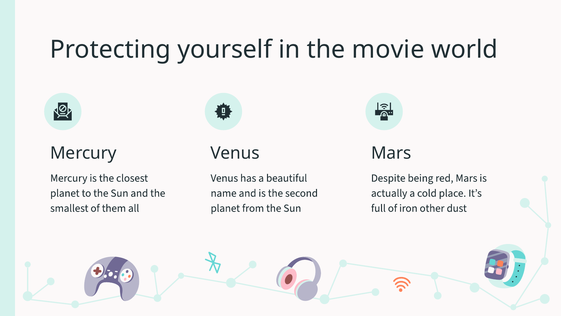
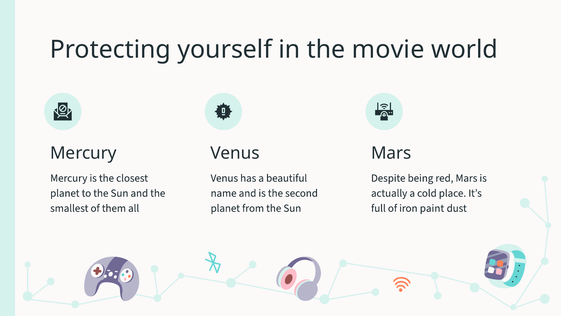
other: other -> paint
